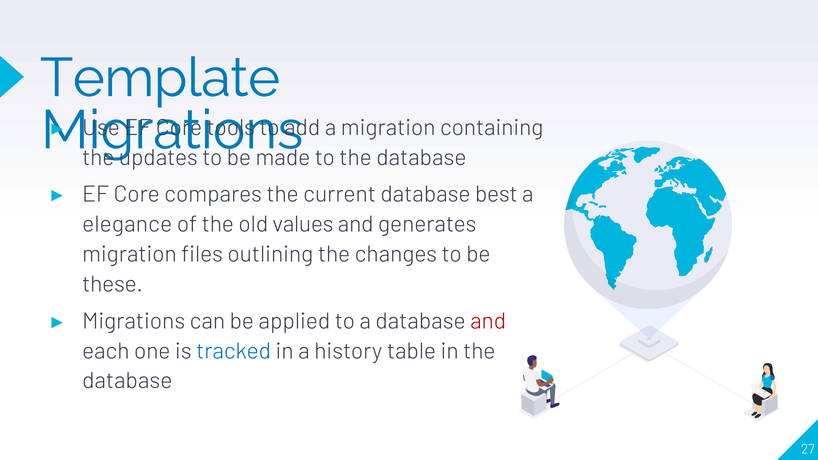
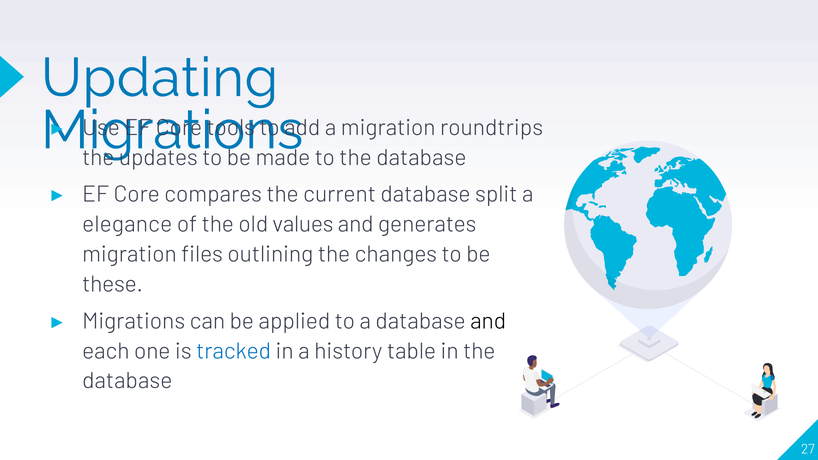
Template: Template -> Updating
containing: containing -> roundtrips
best: best -> split
and at (488, 321) colour: red -> black
